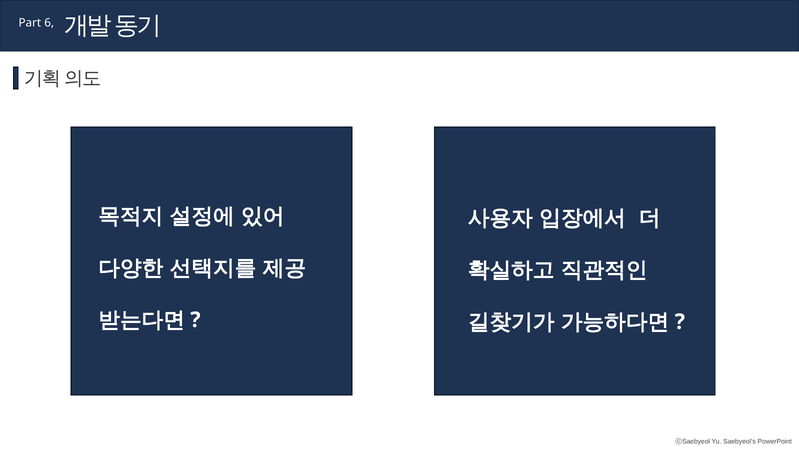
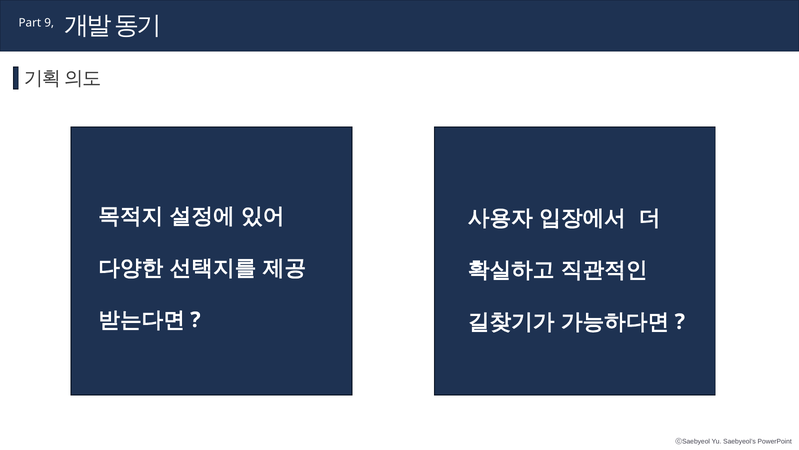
6: 6 -> 9
